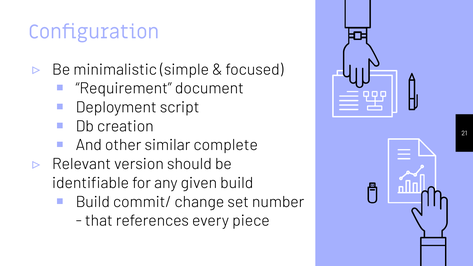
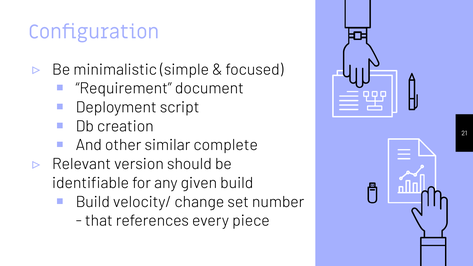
commit/: commit/ -> velocity/
